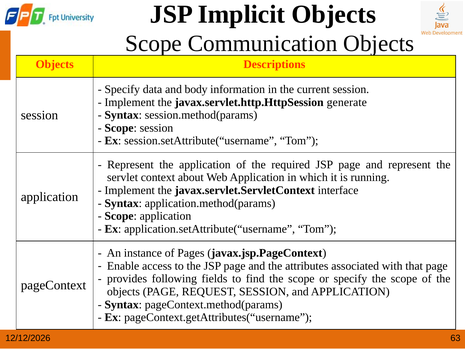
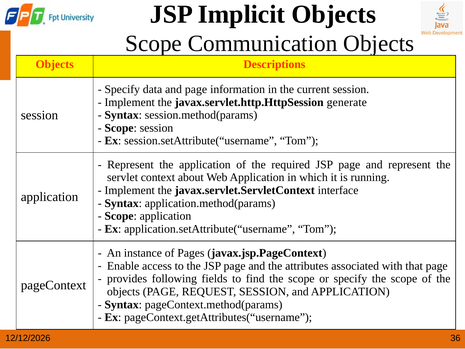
and body: body -> page
63: 63 -> 36
